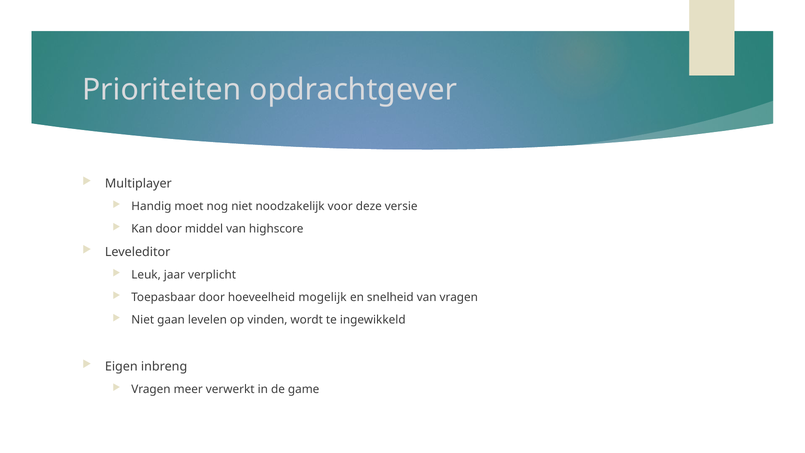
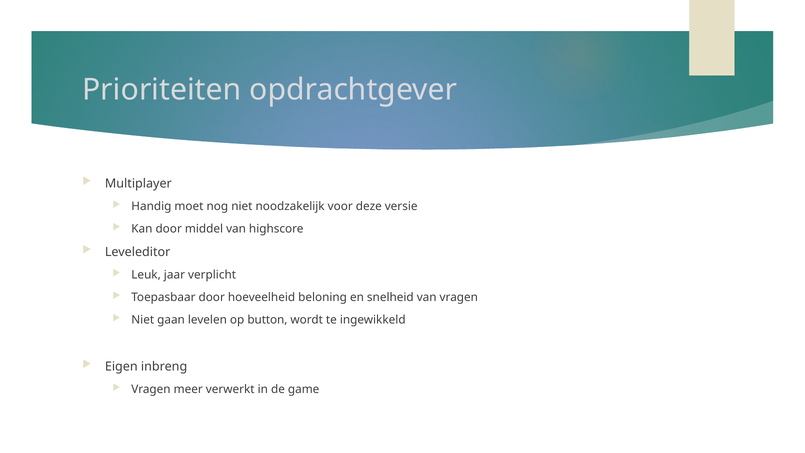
mogelijk: mogelijk -> beloning
vinden: vinden -> button
